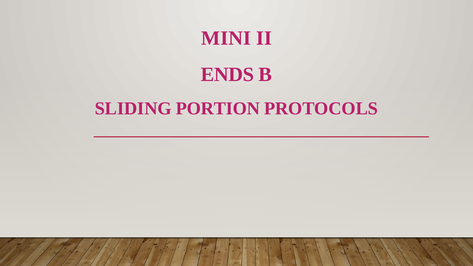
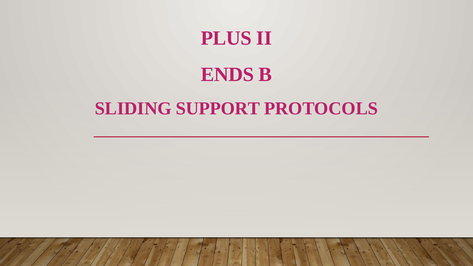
MINI: MINI -> PLUS
PORTION: PORTION -> SUPPORT
